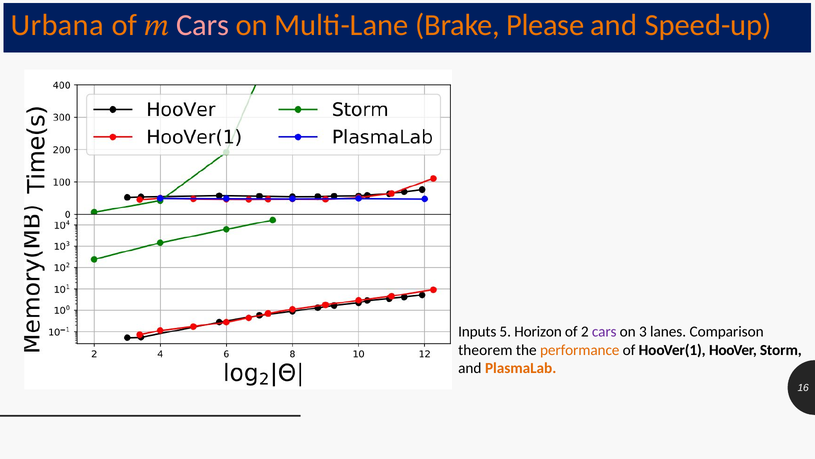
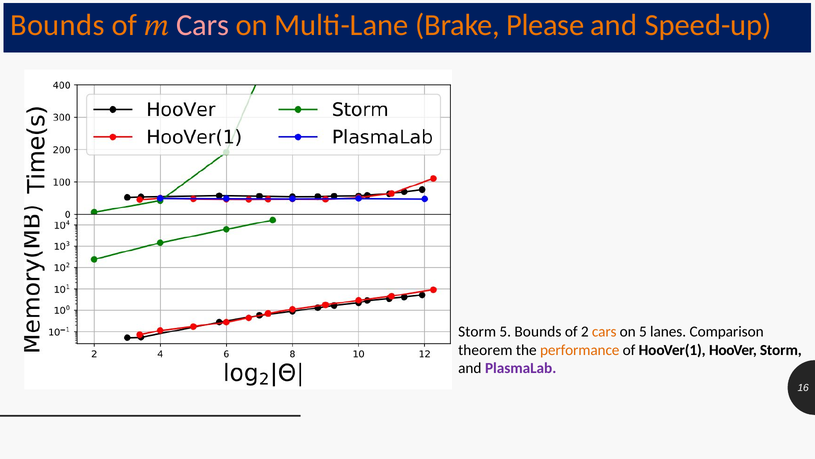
Urbana at (57, 25): Urbana -> Bounds
Inputs at (477, 331): Inputs -> Storm
5 Horizon: Horizon -> Bounds
cars at (604, 331) colour: purple -> orange
on 3: 3 -> 5
PlasmaLab colour: orange -> purple
